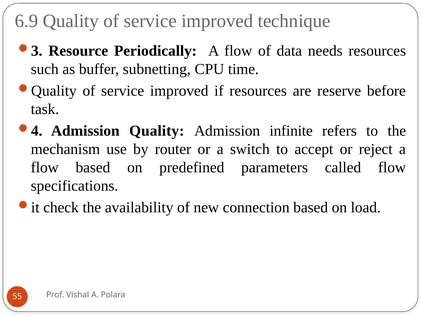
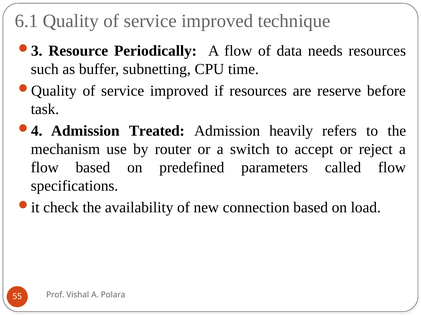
6.9: 6.9 -> 6.1
Admission Quality: Quality -> Treated
infinite: infinite -> heavily
